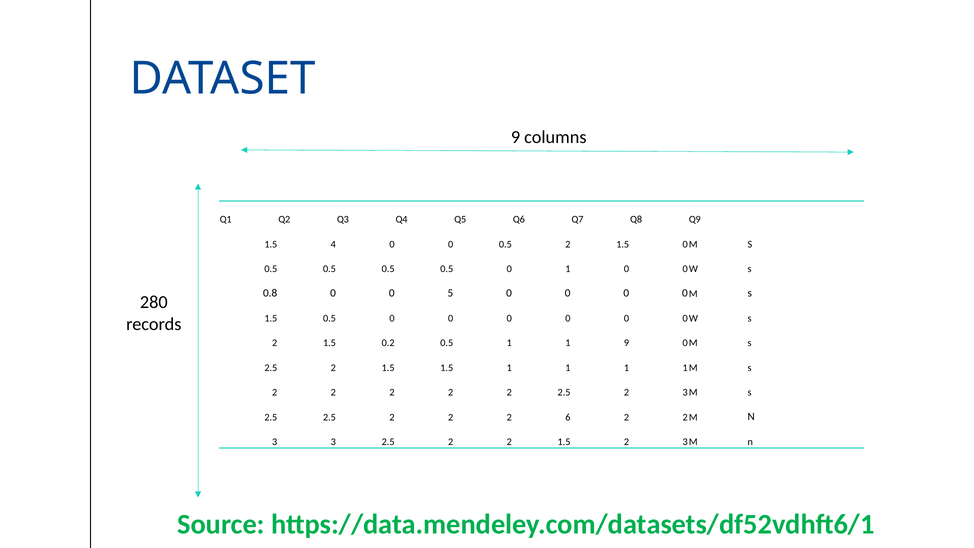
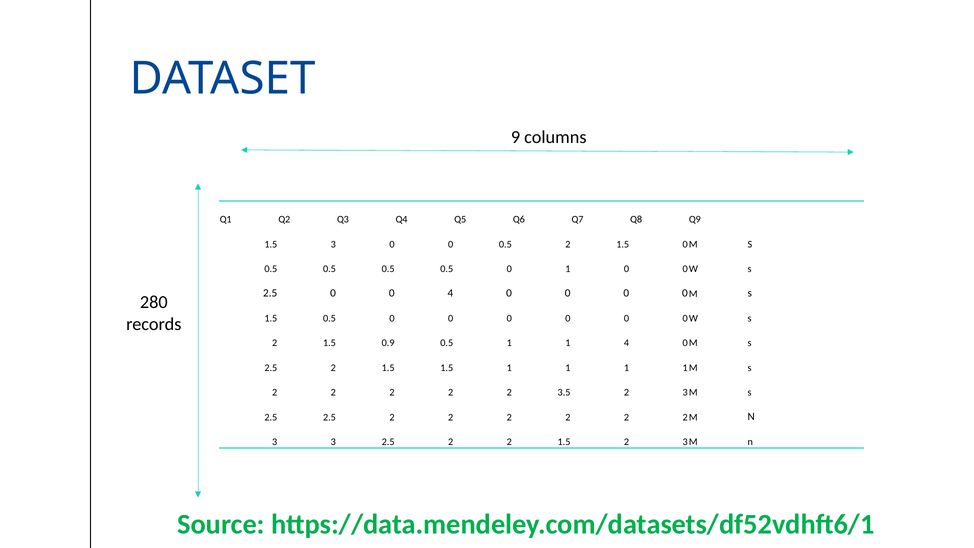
1.5 4: 4 -> 3
0.8 at (270, 293): 0.8 -> 2.5
0 5: 5 -> 4
0.2: 0.2 -> 0.9
1 9: 9 -> 4
2 2.5: 2.5 -> 3.5
6 at (568, 417): 6 -> 2
